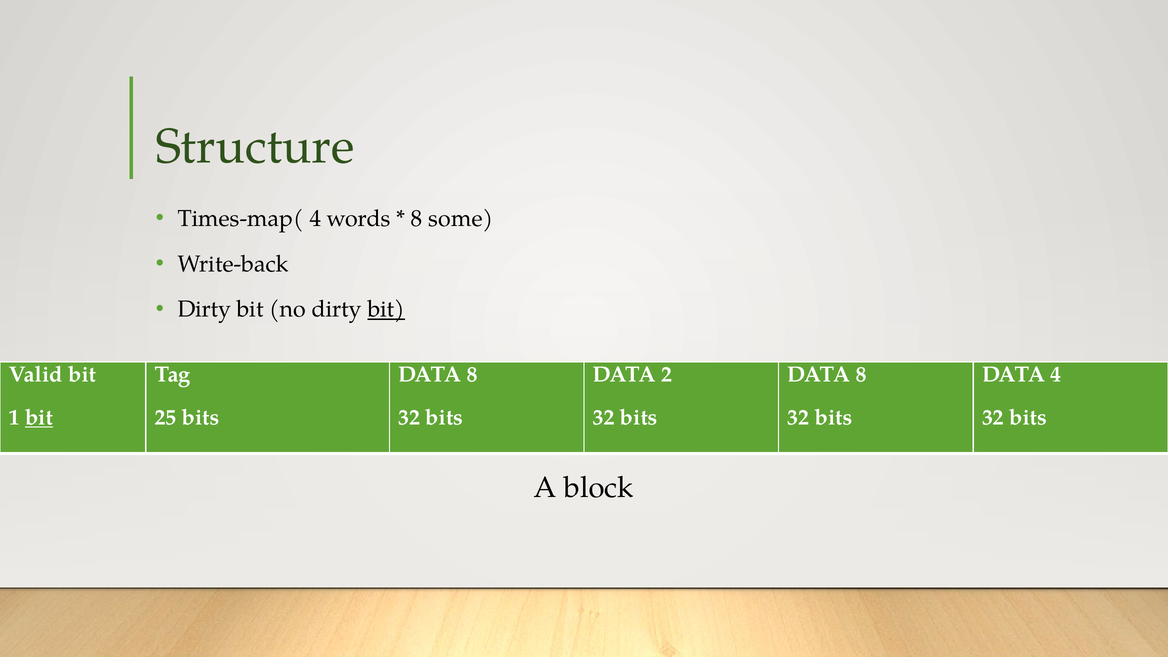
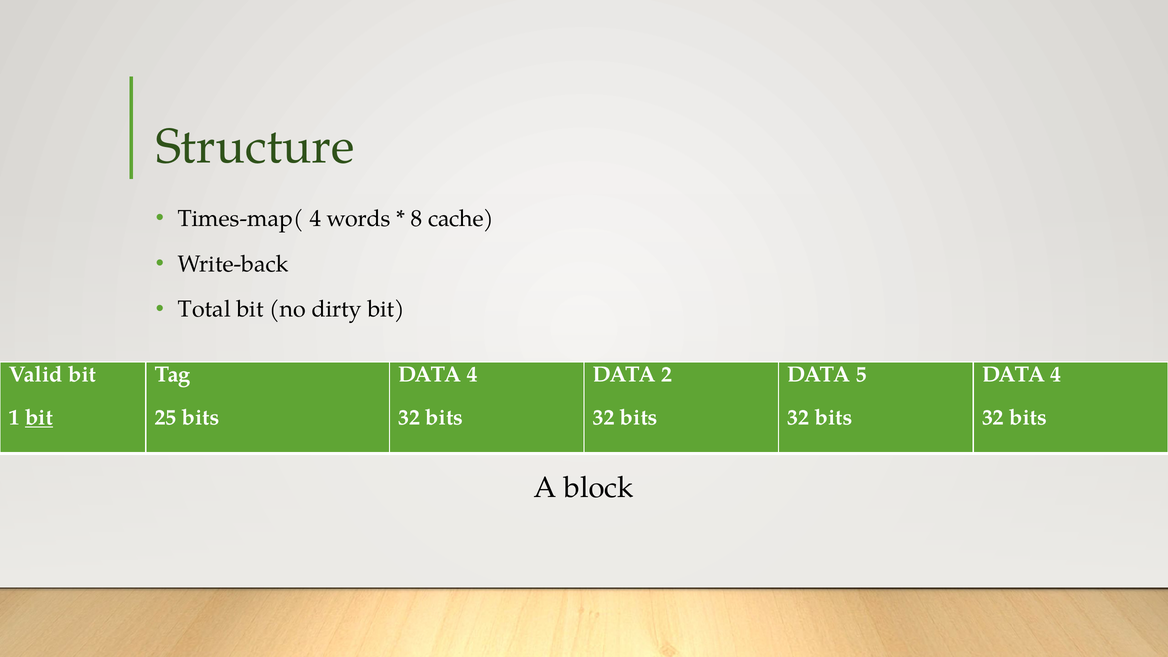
some: some -> cache
Dirty at (204, 309): Dirty -> Total
bit at (386, 309) underline: present -> none
8 at (472, 375): 8 -> 4
8 at (861, 375): 8 -> 5
